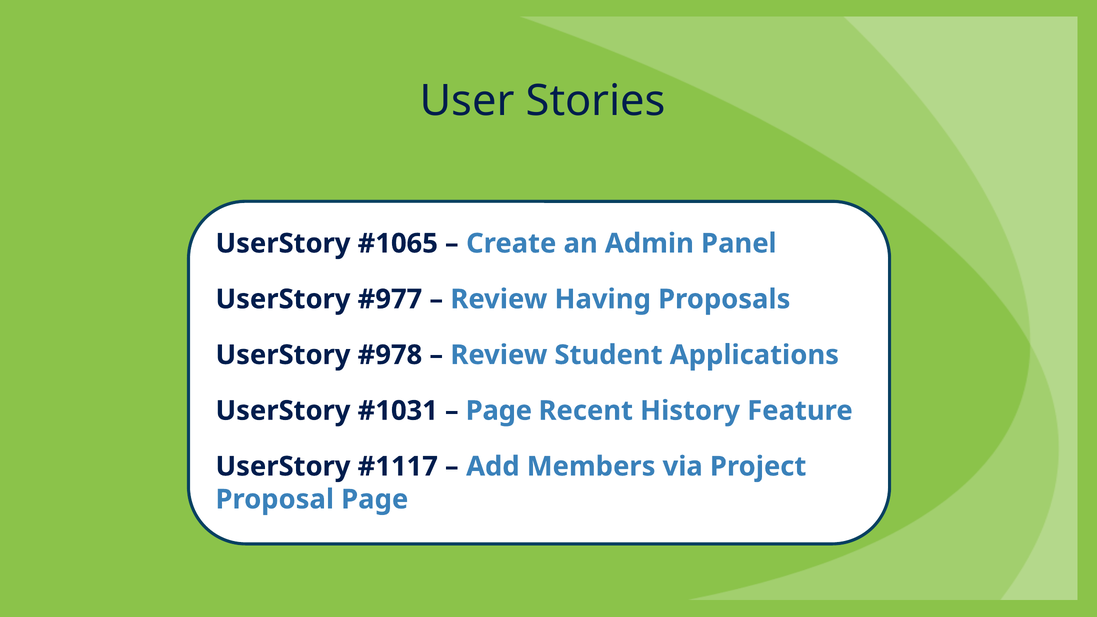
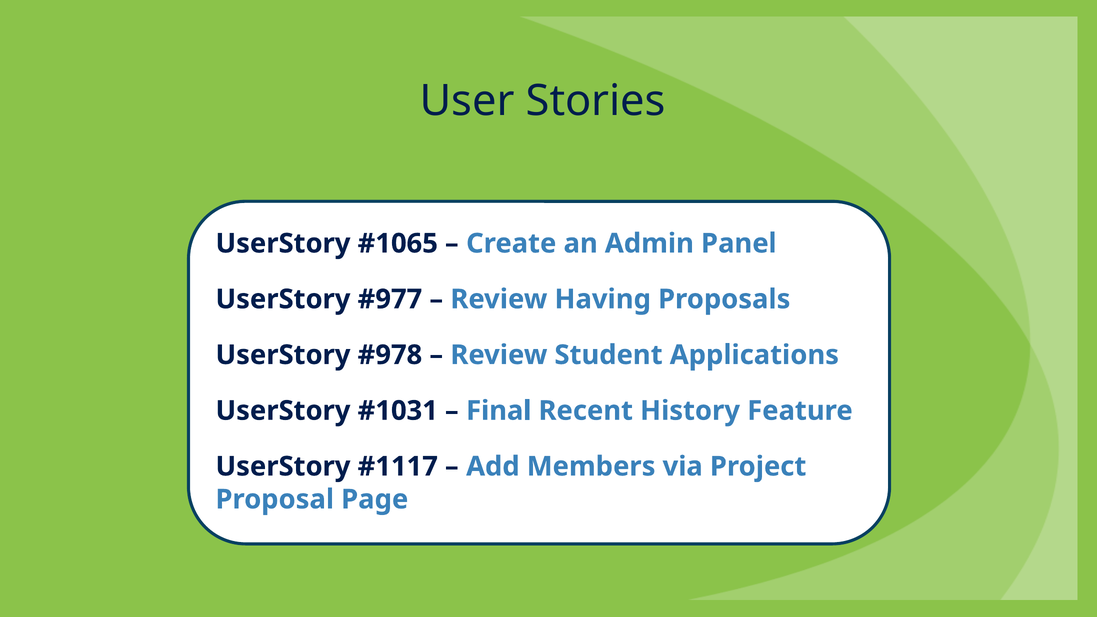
Page at (499, 411): Page -> Final
